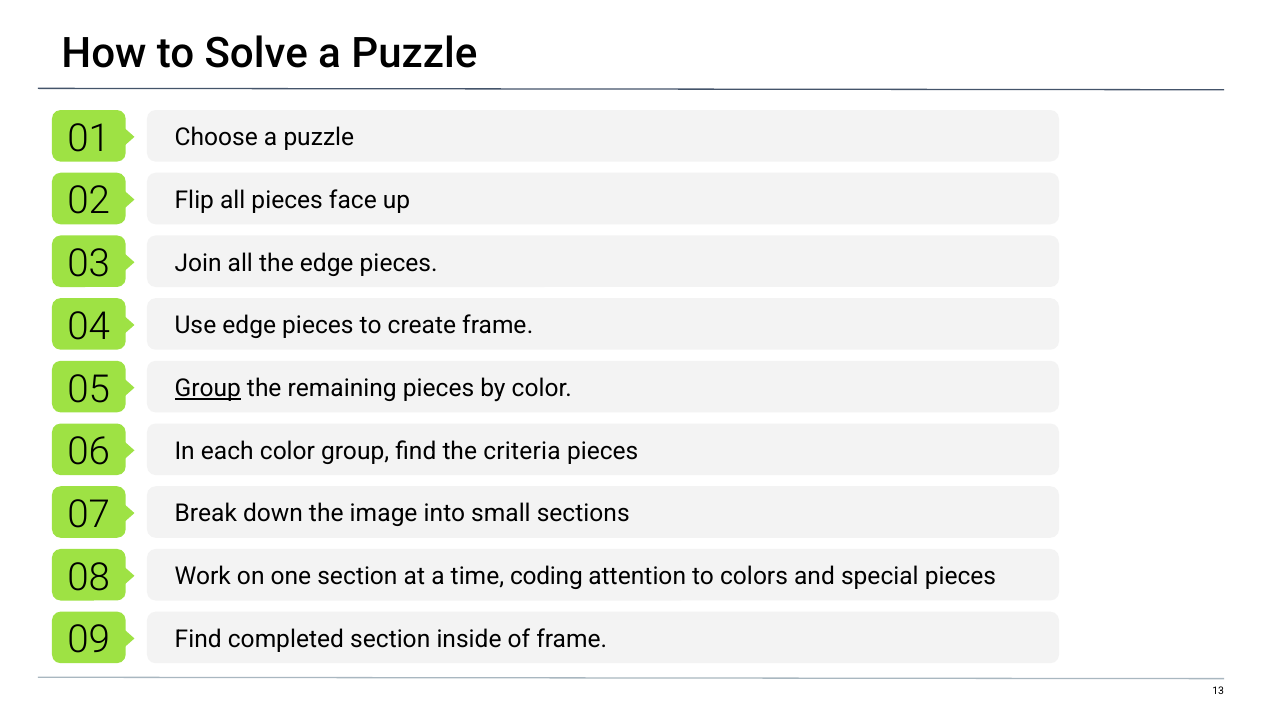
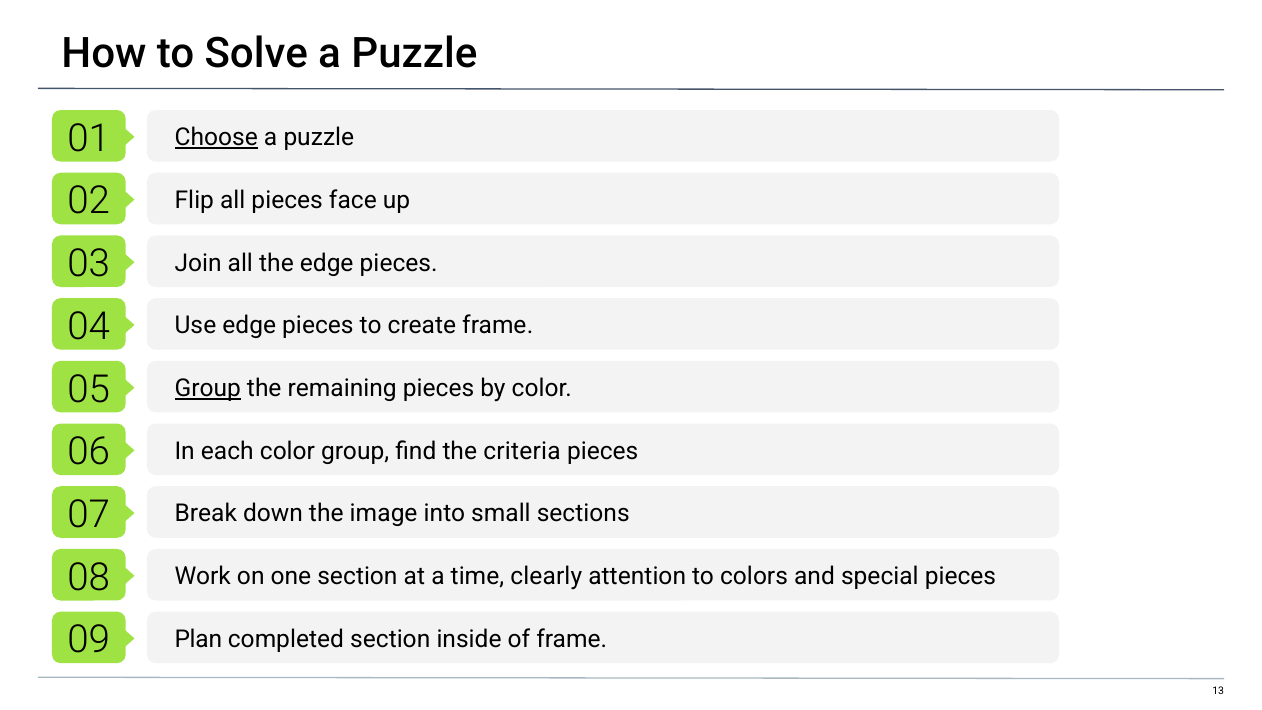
Choose underline: none -> present
coding: coding -> clearly
Find at (198, 639): Find -> Plan
